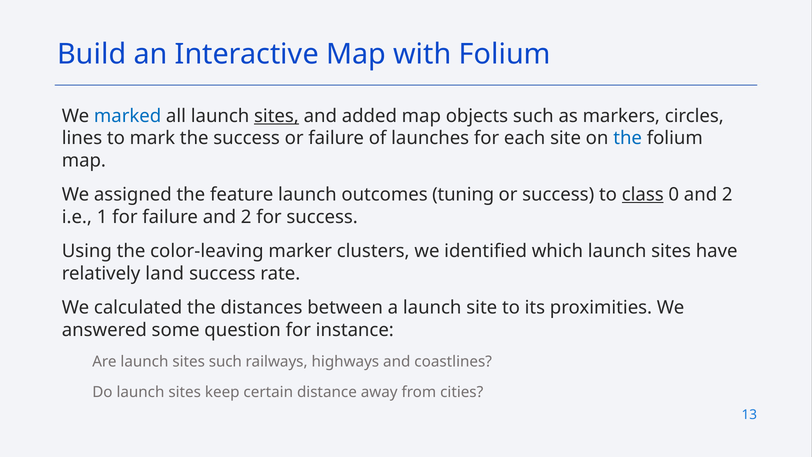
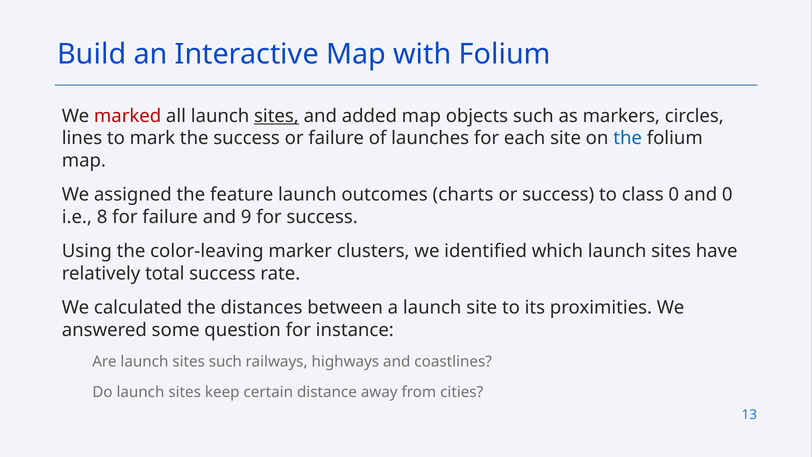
marked colour: blue -> red
tuning: tuning -> charts
class underline: present -> none
0 and 2: 2 -> 0
1: 1 -> 8
failure and 2: 2 -> 9
land: land -> total
